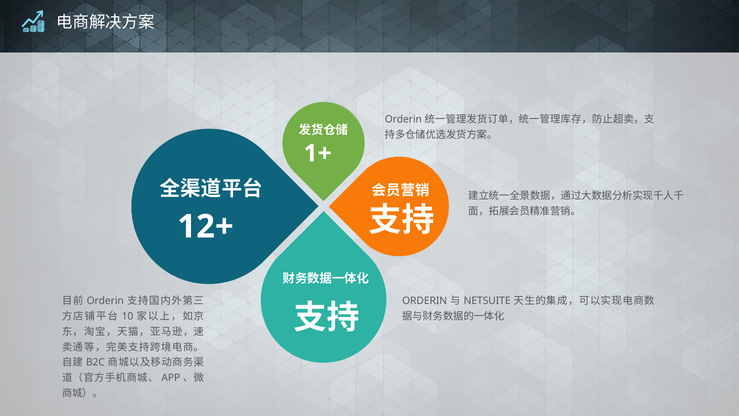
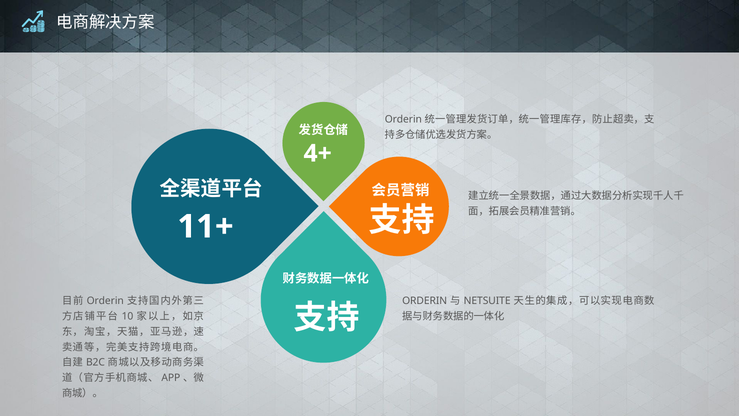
1+: 1+ -> 4+
12+: 12+ -> 11+
